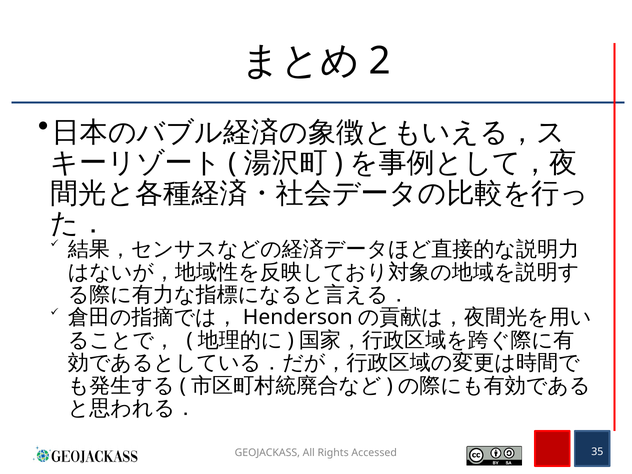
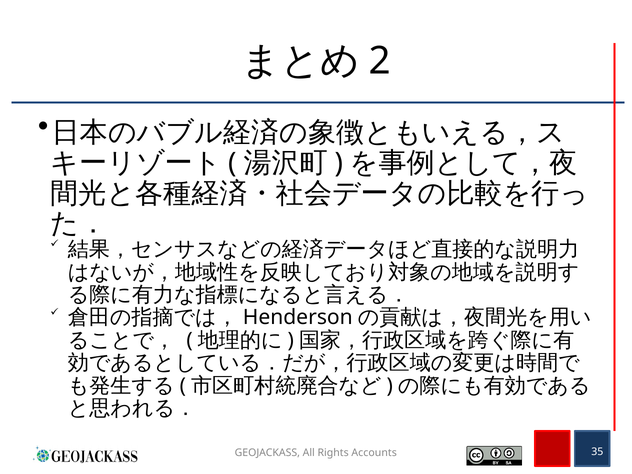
Accessed: Accessed -> Accounts
